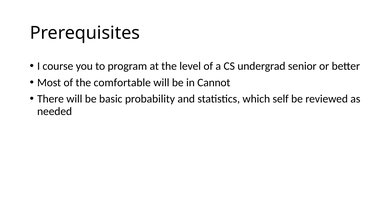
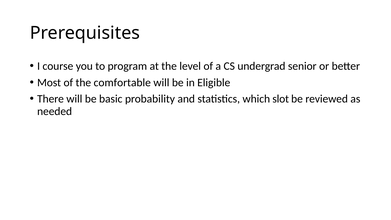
Cannot: Cannot -> Eligible
self: self -> slot
